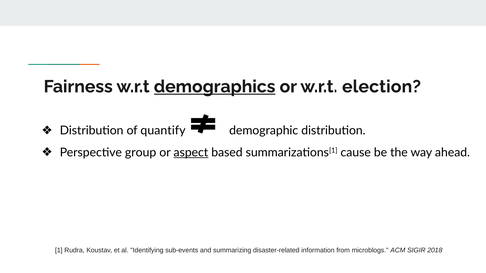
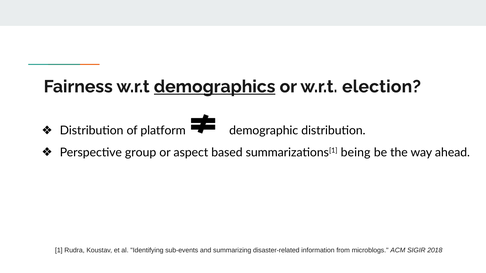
quantify: quantify -> platform
aspect underline: present -> none
cause: cause -> being
